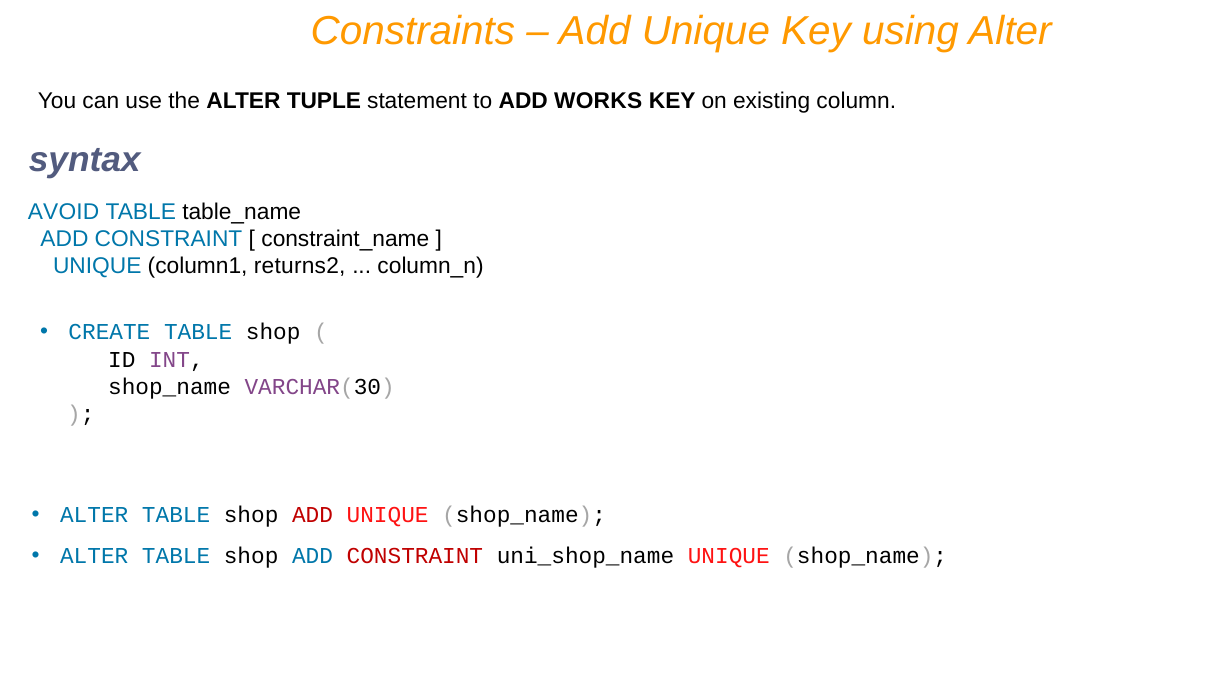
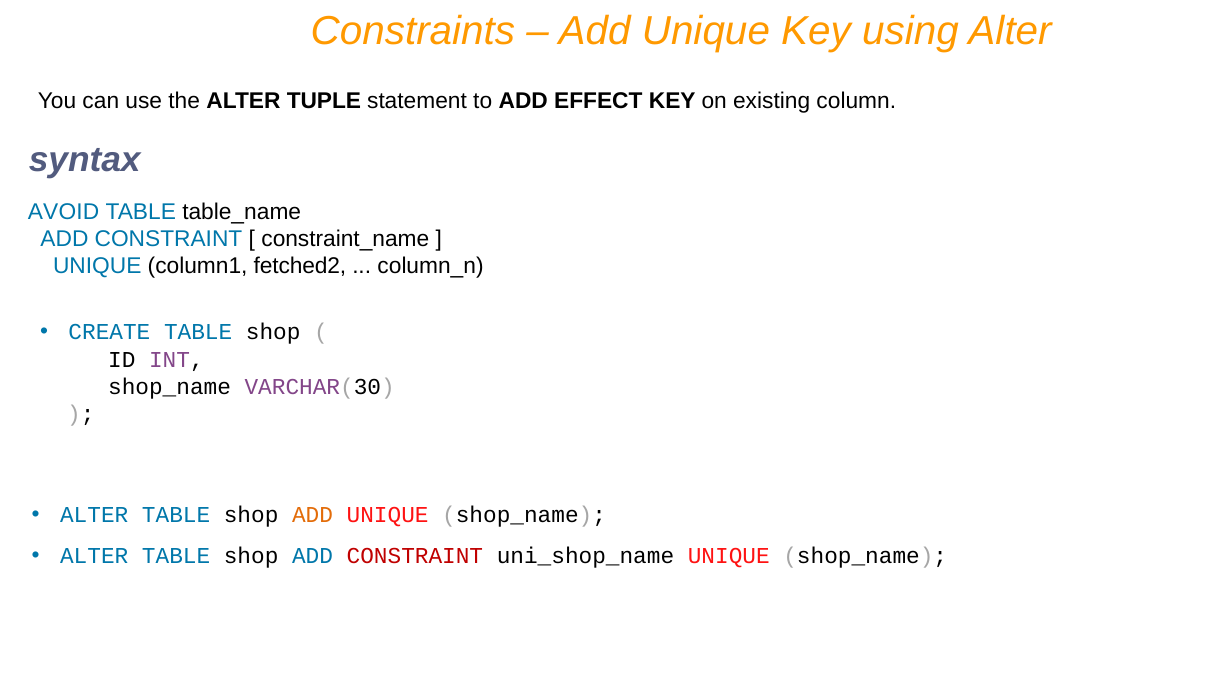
WORKS: WORKS -> EFFECT
returns2: returns2 -> fetched2
ADD at (313, 515) colour: red -> orange
